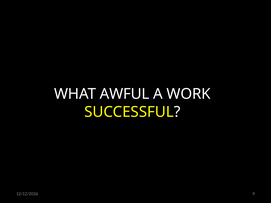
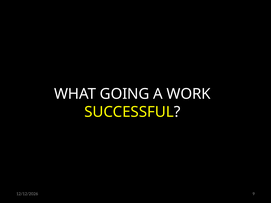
AWFUL: AWFUL -> GOING
